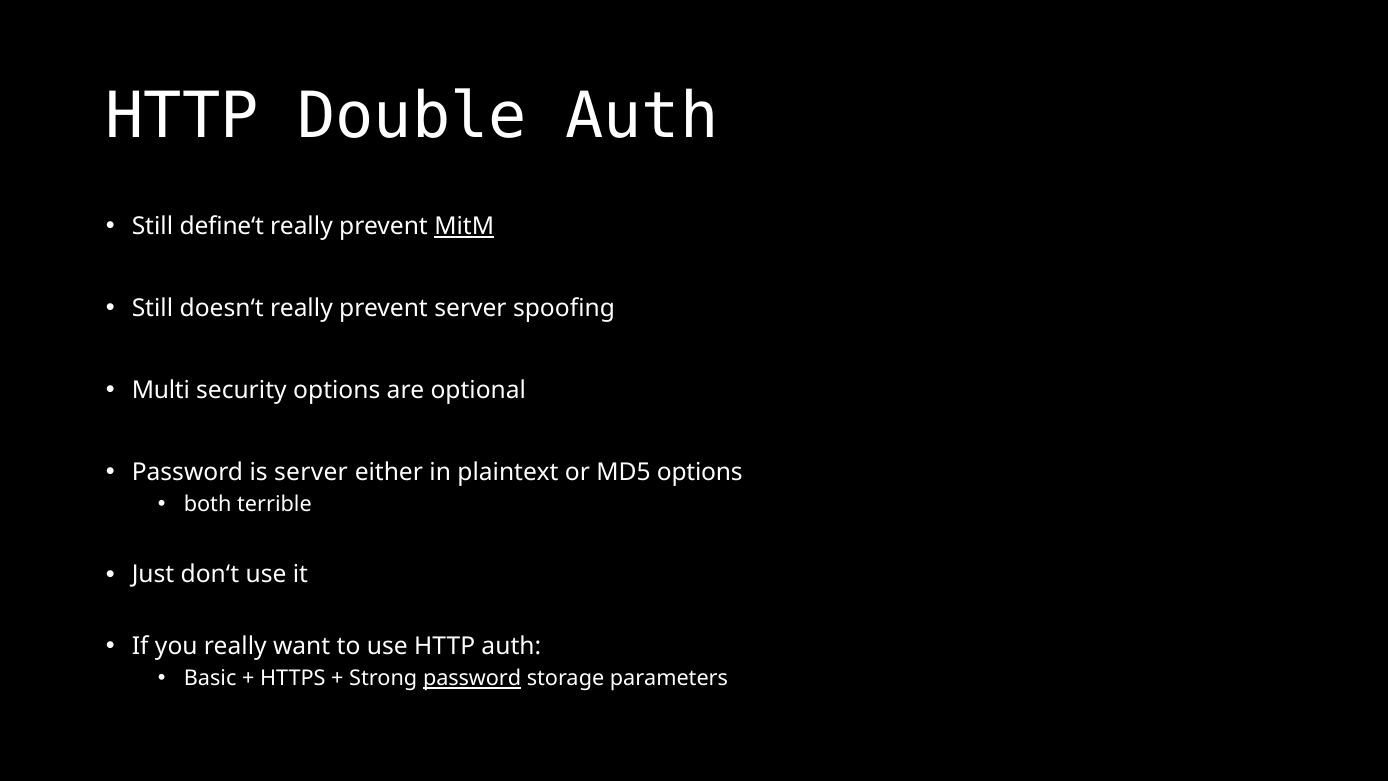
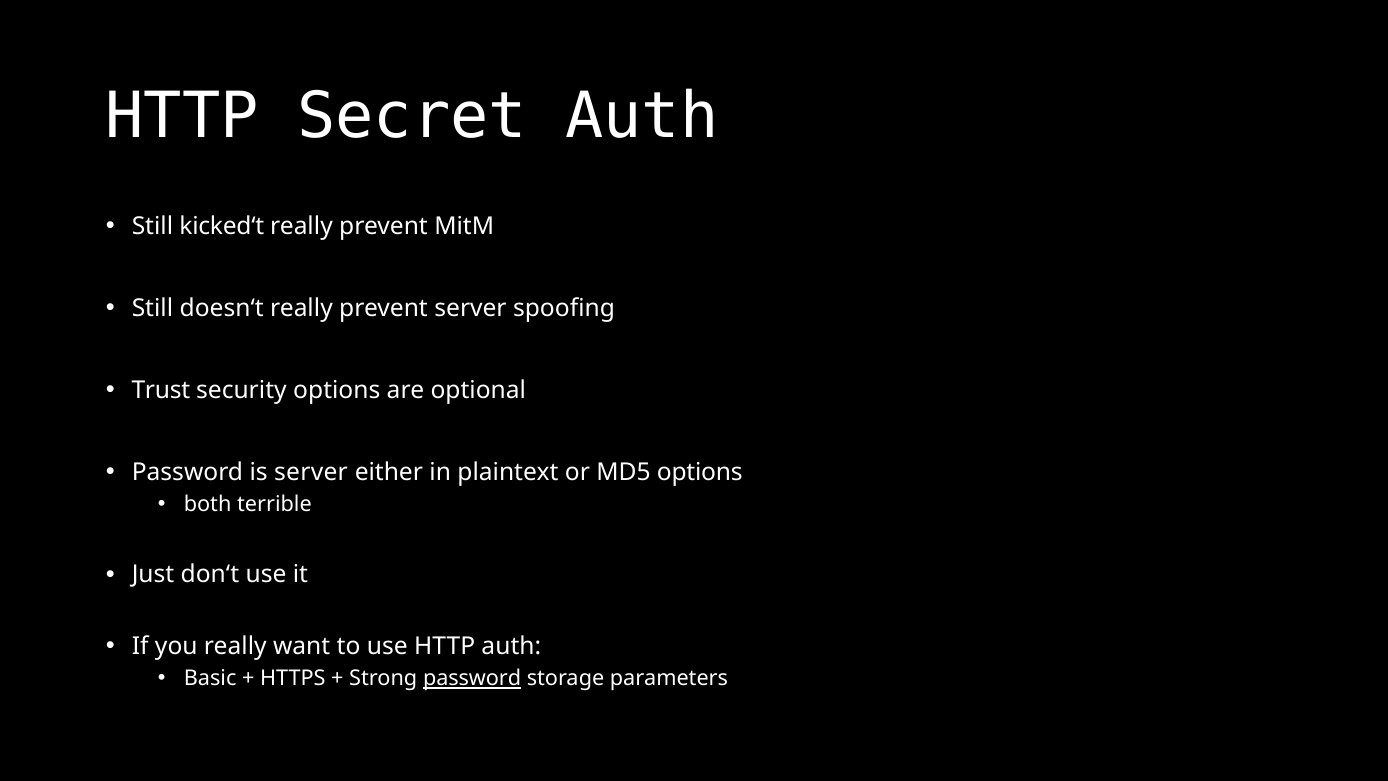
Double: Double -> Secret
define‘t: define‘t -> kicked‘t
MitM underline: present -> none
Multi: Multi -> Trust
